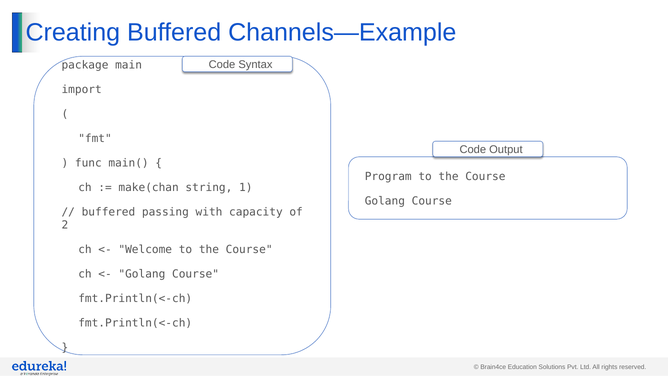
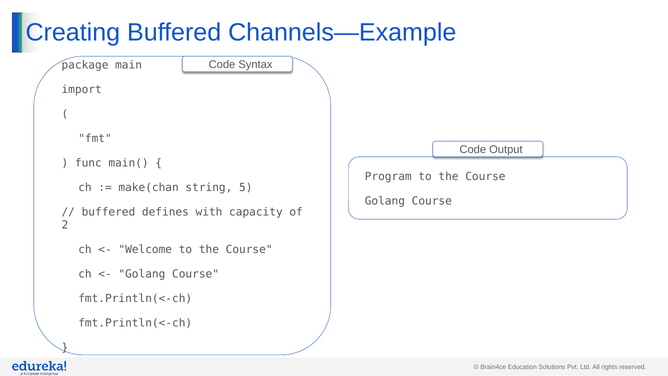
1: 1 -> 5
passing: passing -> defines
